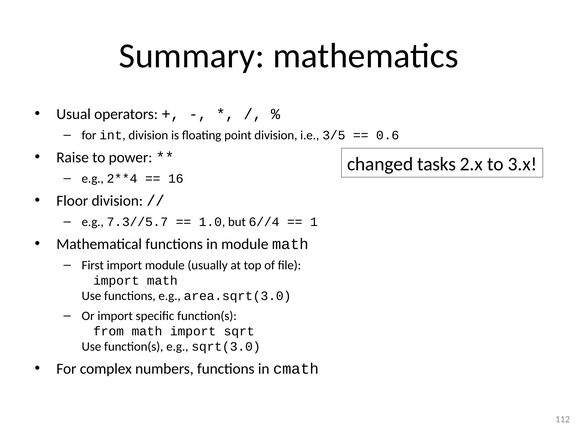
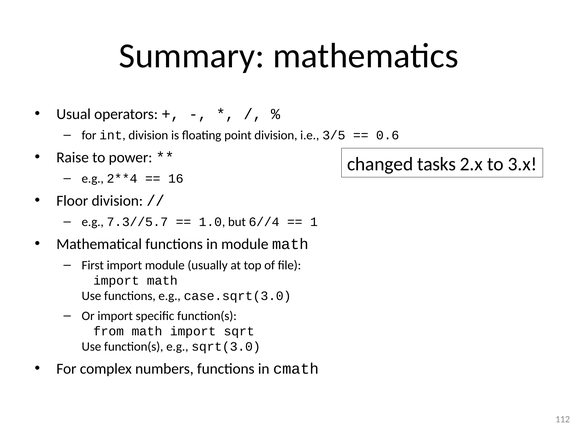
area.sqrt(3.0: area.sqrt(3.0 -> case.sqrt(3.0
